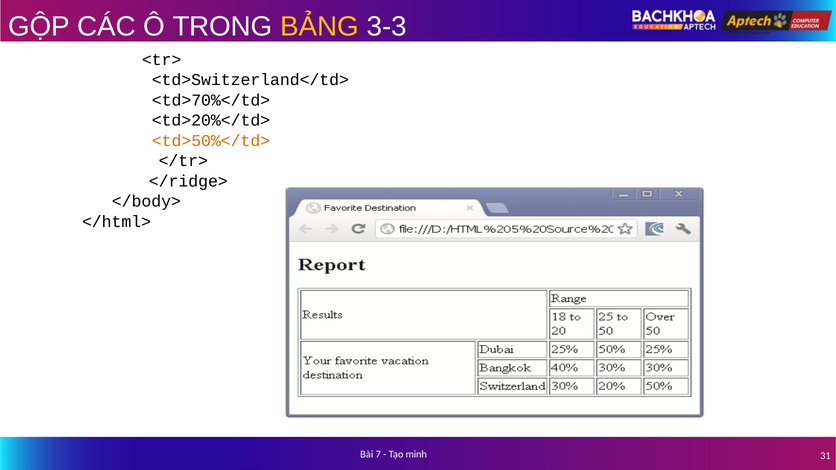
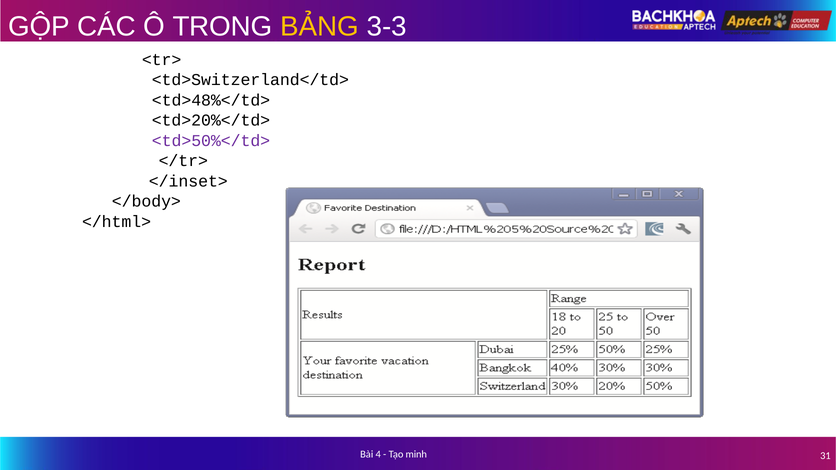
<td>70%</td>: <td>70%</td> -> <td>48%</td>
<td>50%</td> colour: orange -> purple
</ridge>: </ridge> -> </inset>
7: 7 -> 4
